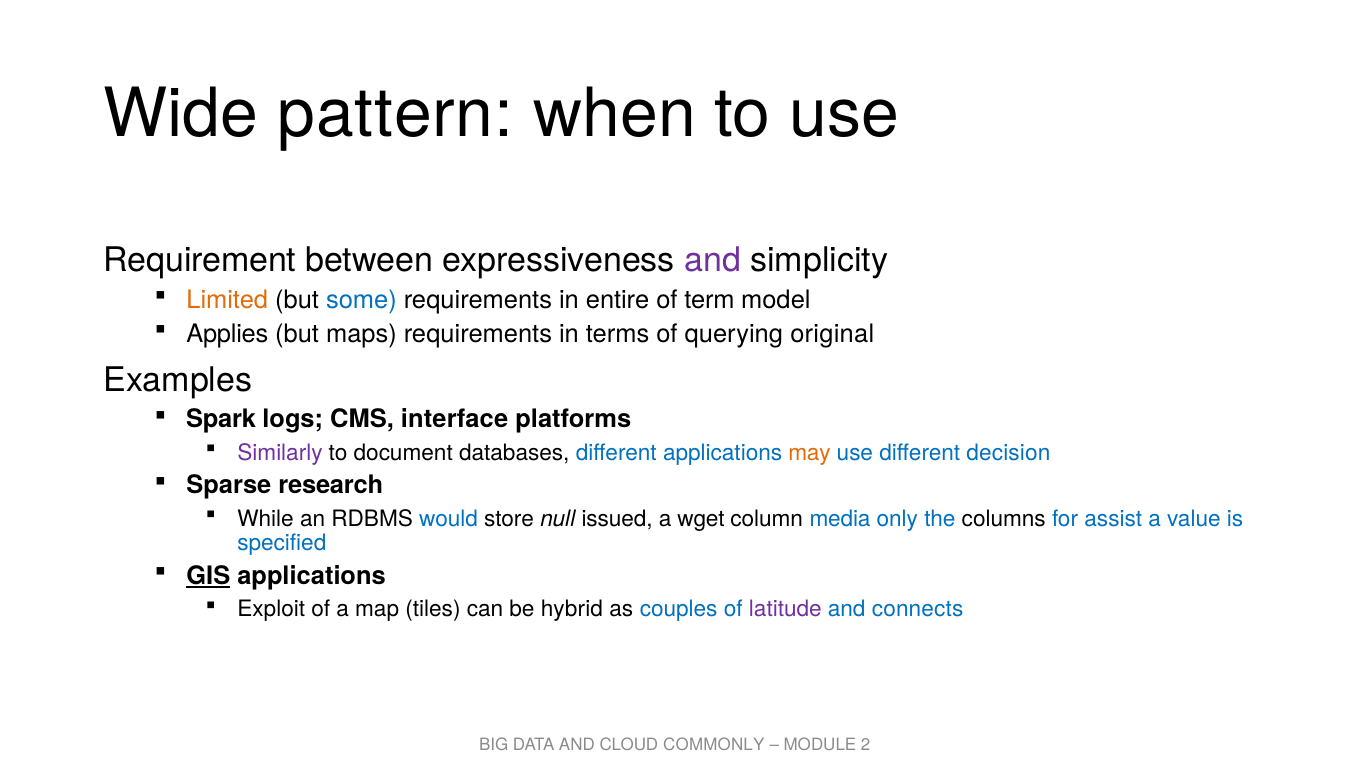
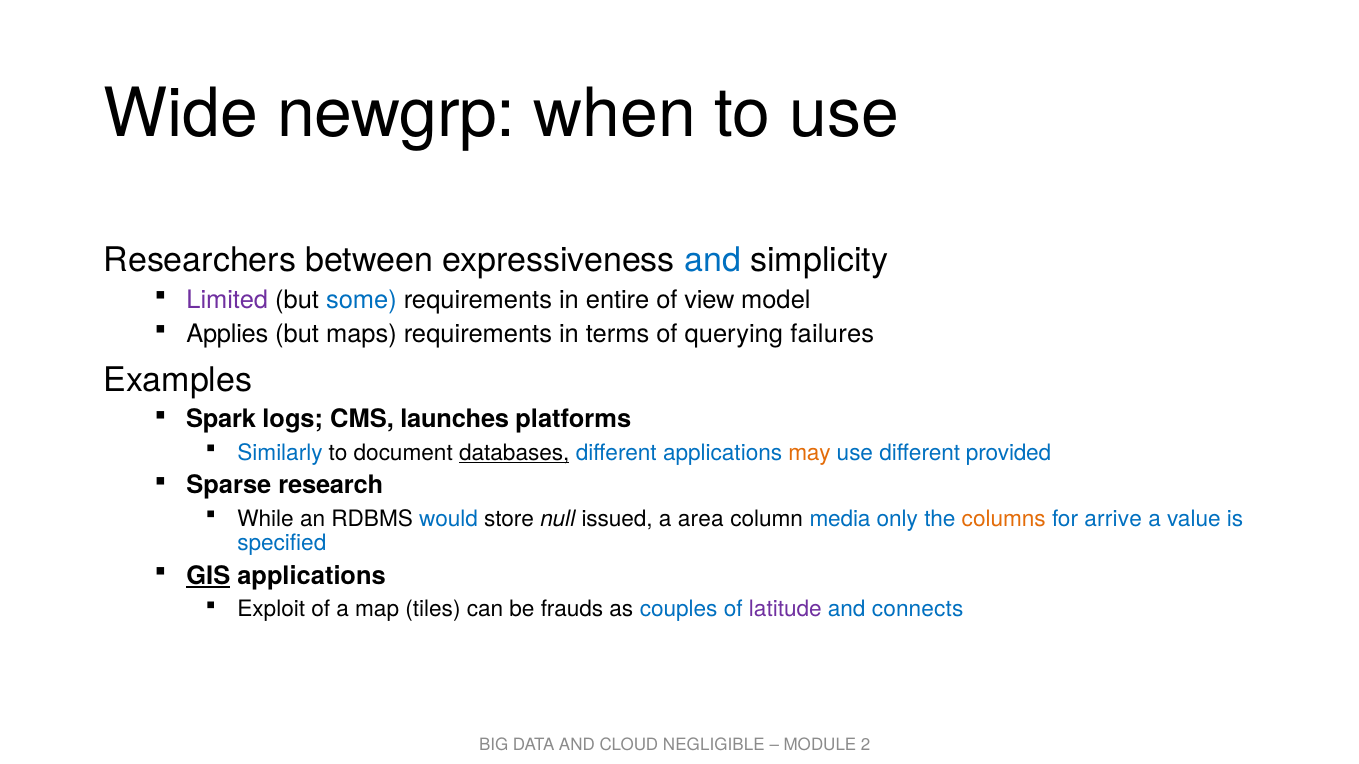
pattern: pattern -> newgrp
Requirement: Requirement -> Researchers
and at (713, 261) colour: purple -> blue
Limited colour: orange -> purple
term: term -> view
original: original -> failures
interface: interface -> launches
Similarly colour: purple -> blue
databases underline: none -> present
decision: decision -> provided
wget: wget -> area
columns colour: black -> orange
assist: assist -> arrive
hybrid: hybrid -> frauds
COMMONLY: COMMONLY -> NEGLIGIBLE
